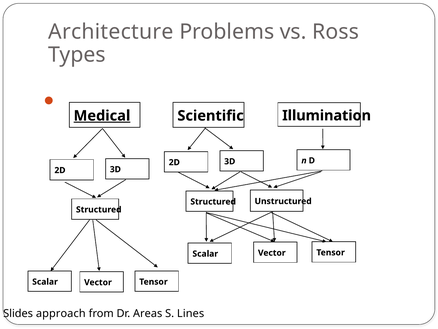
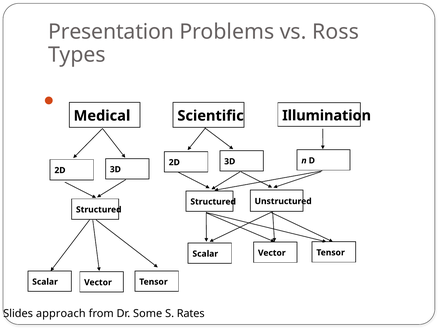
Architecture: Architecture -> Presentation
Medical underline: present -> none
Areas: Areas -> Some
Lines: Lines -> Rates
